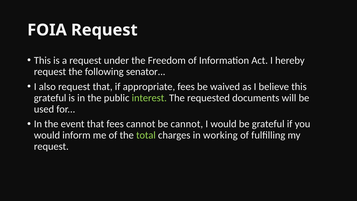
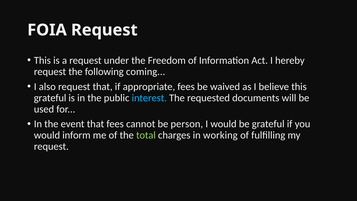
senator: senator -> coming
interest colour: light green -> light blue
be cannot: cannot -> person
